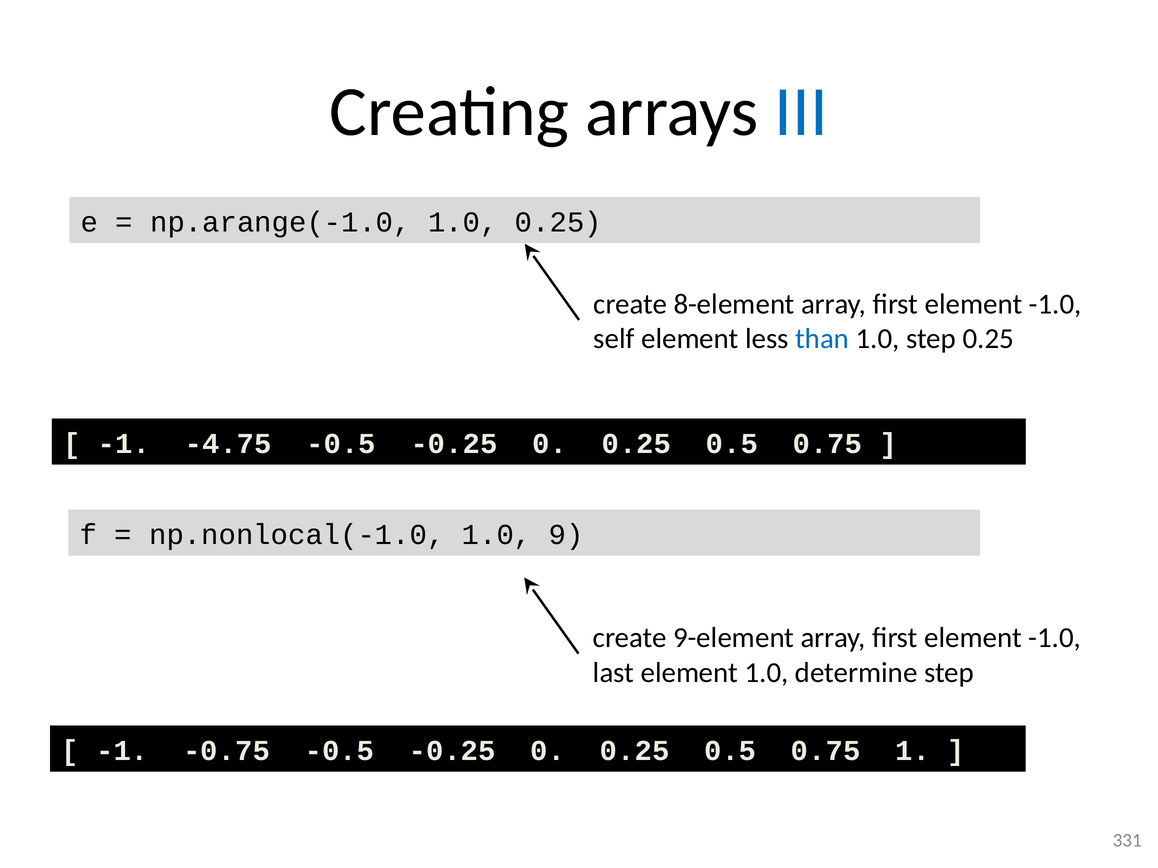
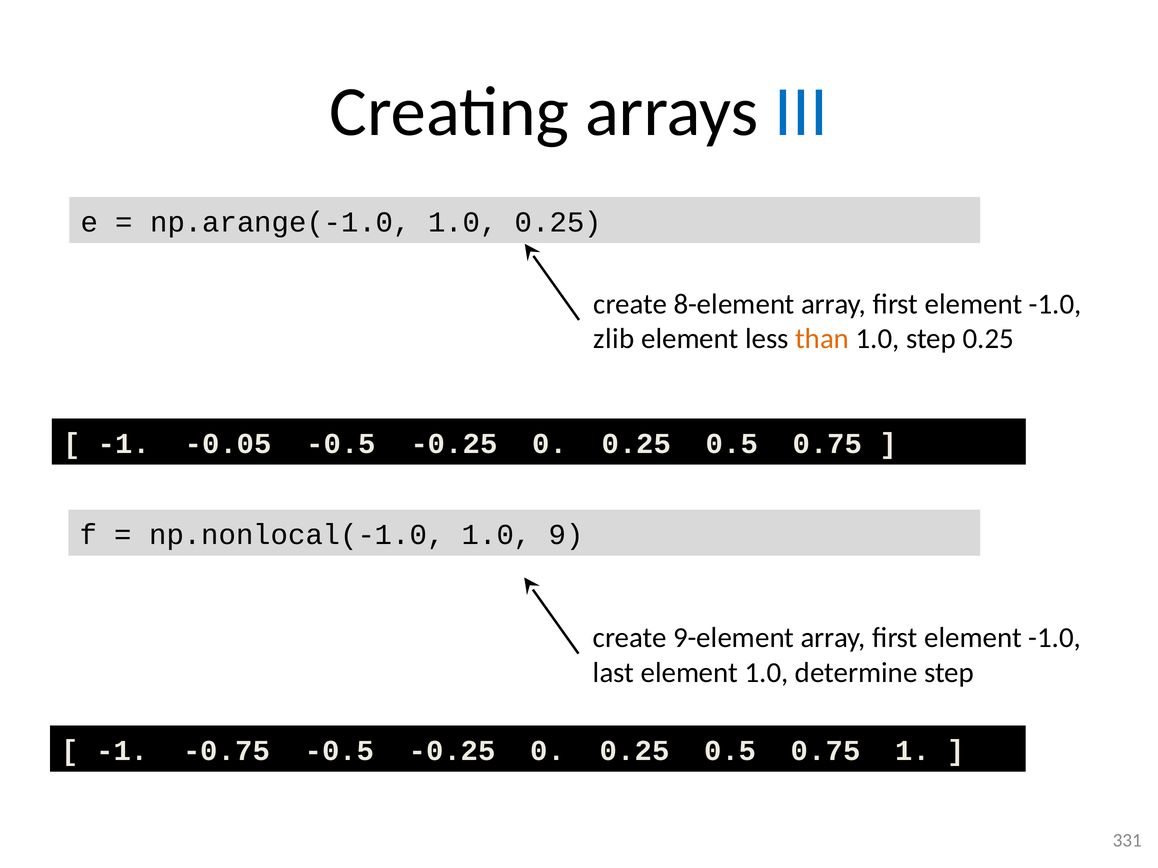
self: self -> zlib
than colour: blue -> orange
-4.75: -4.75 -> -0.05
